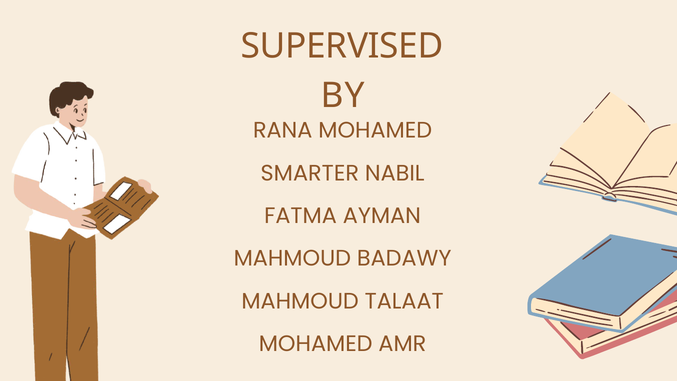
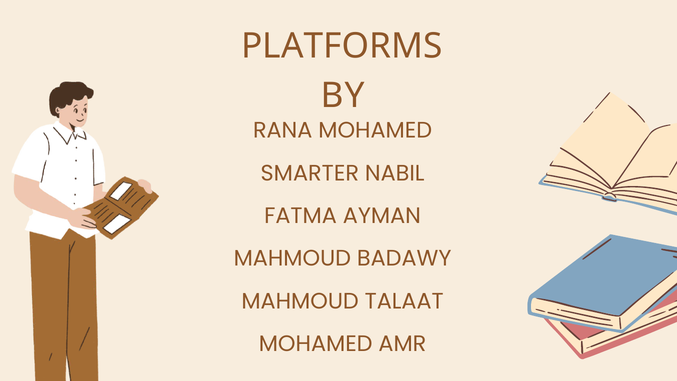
SUPERVISED: SUPERVISED -> PLATFORMS
